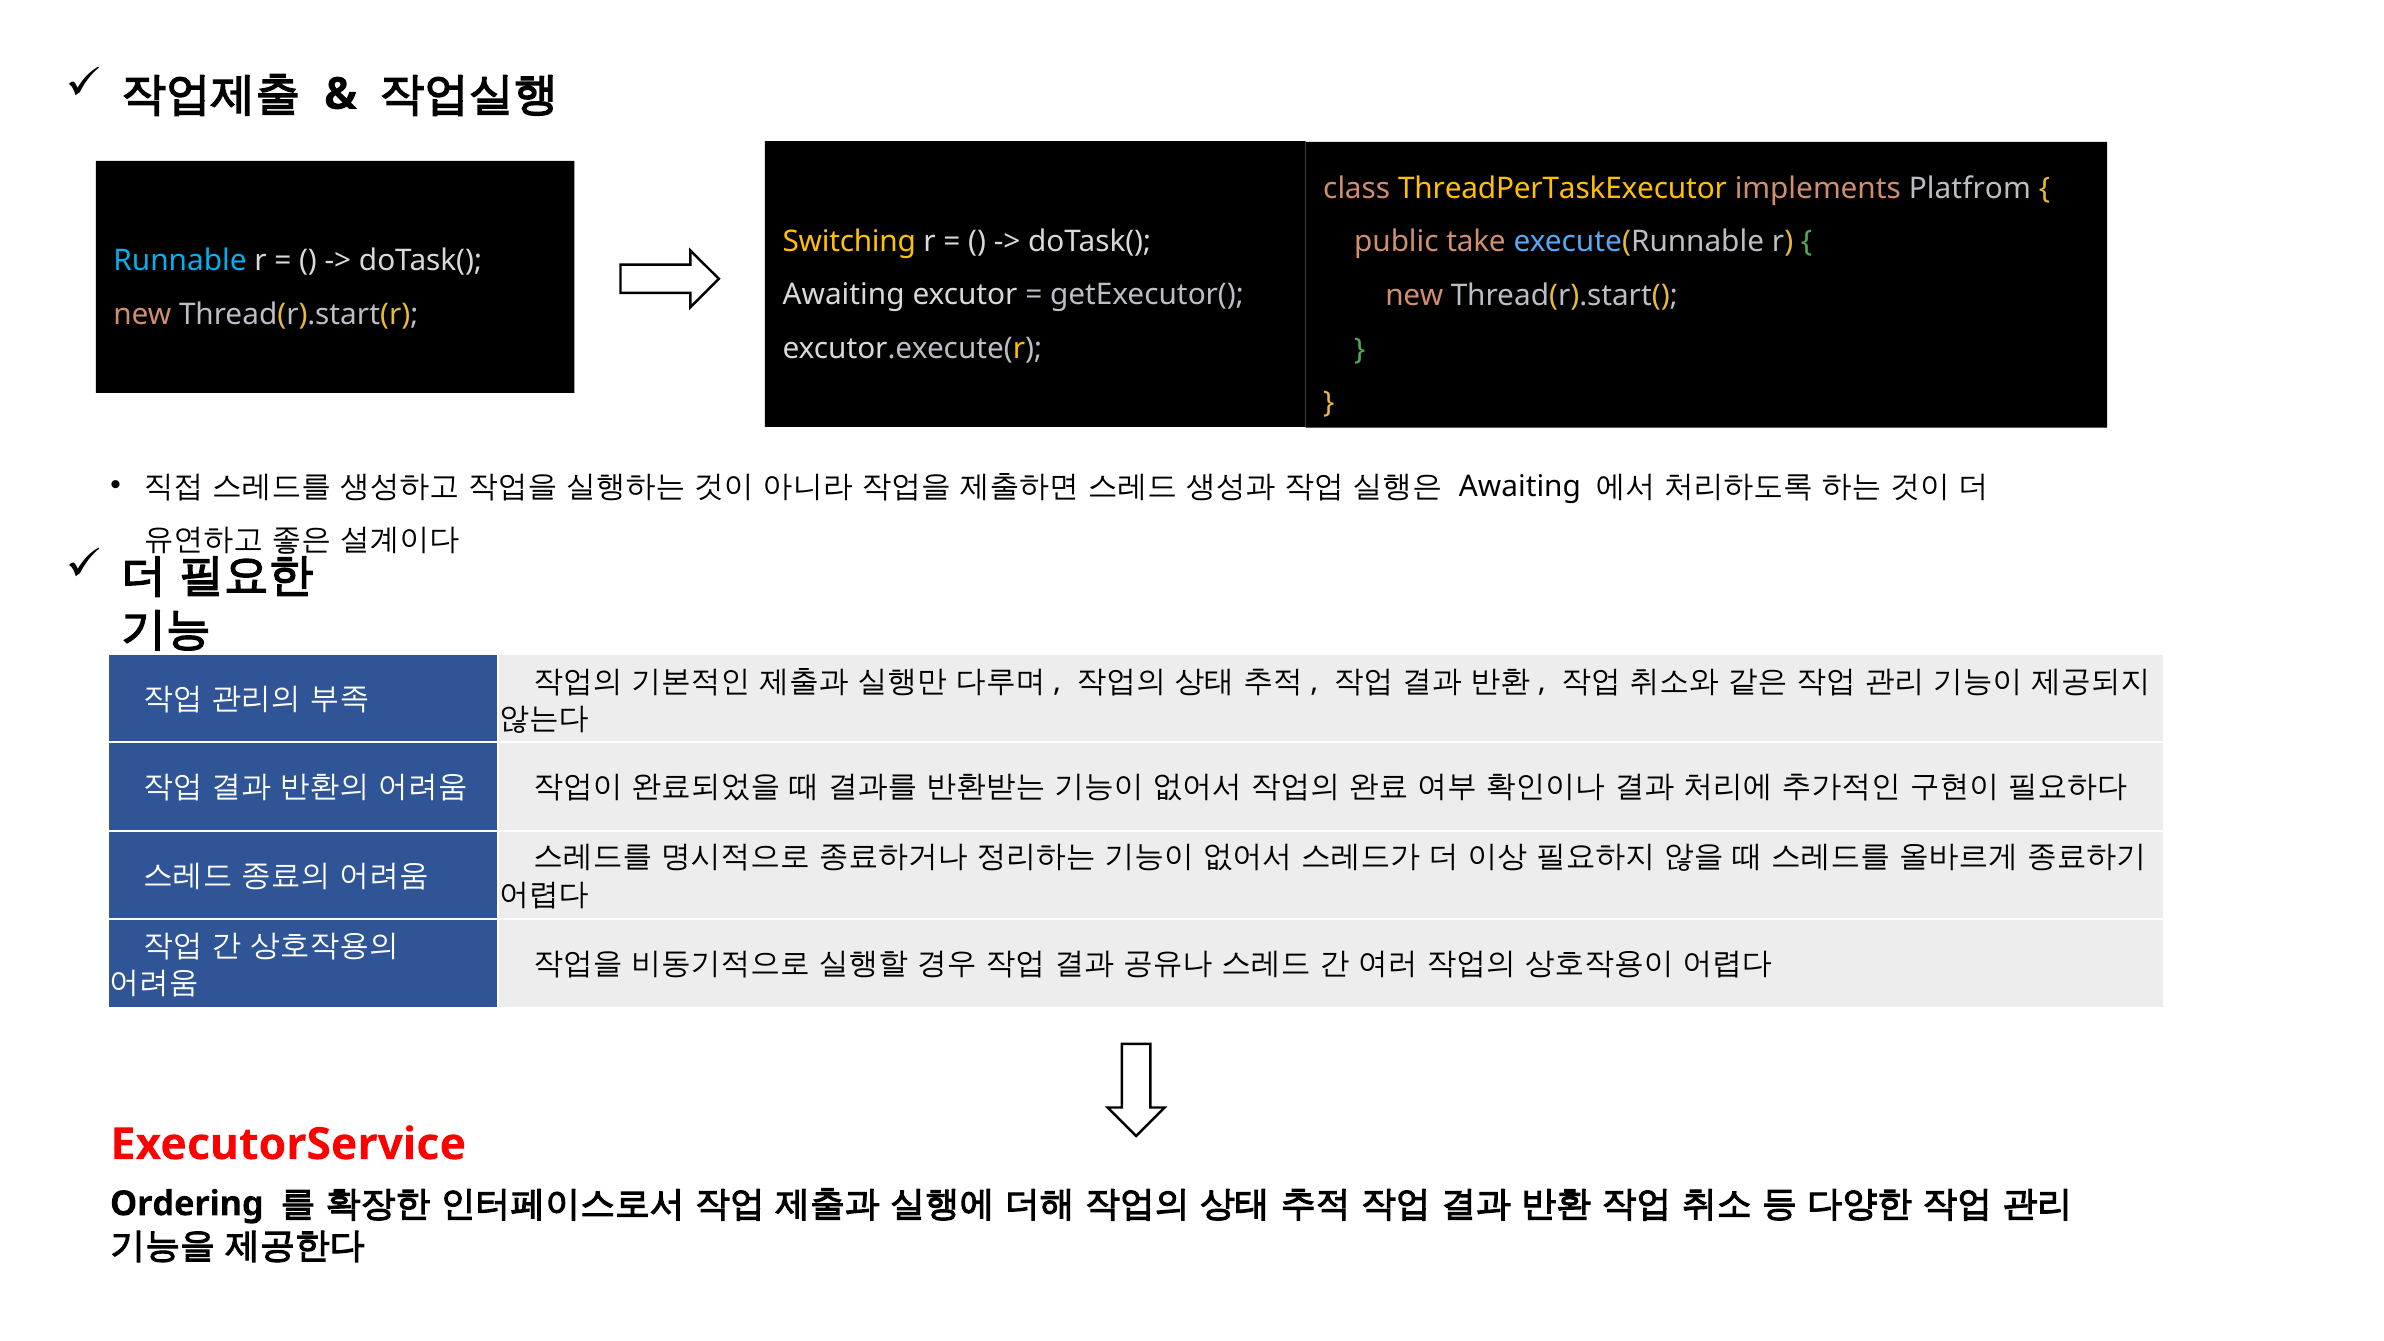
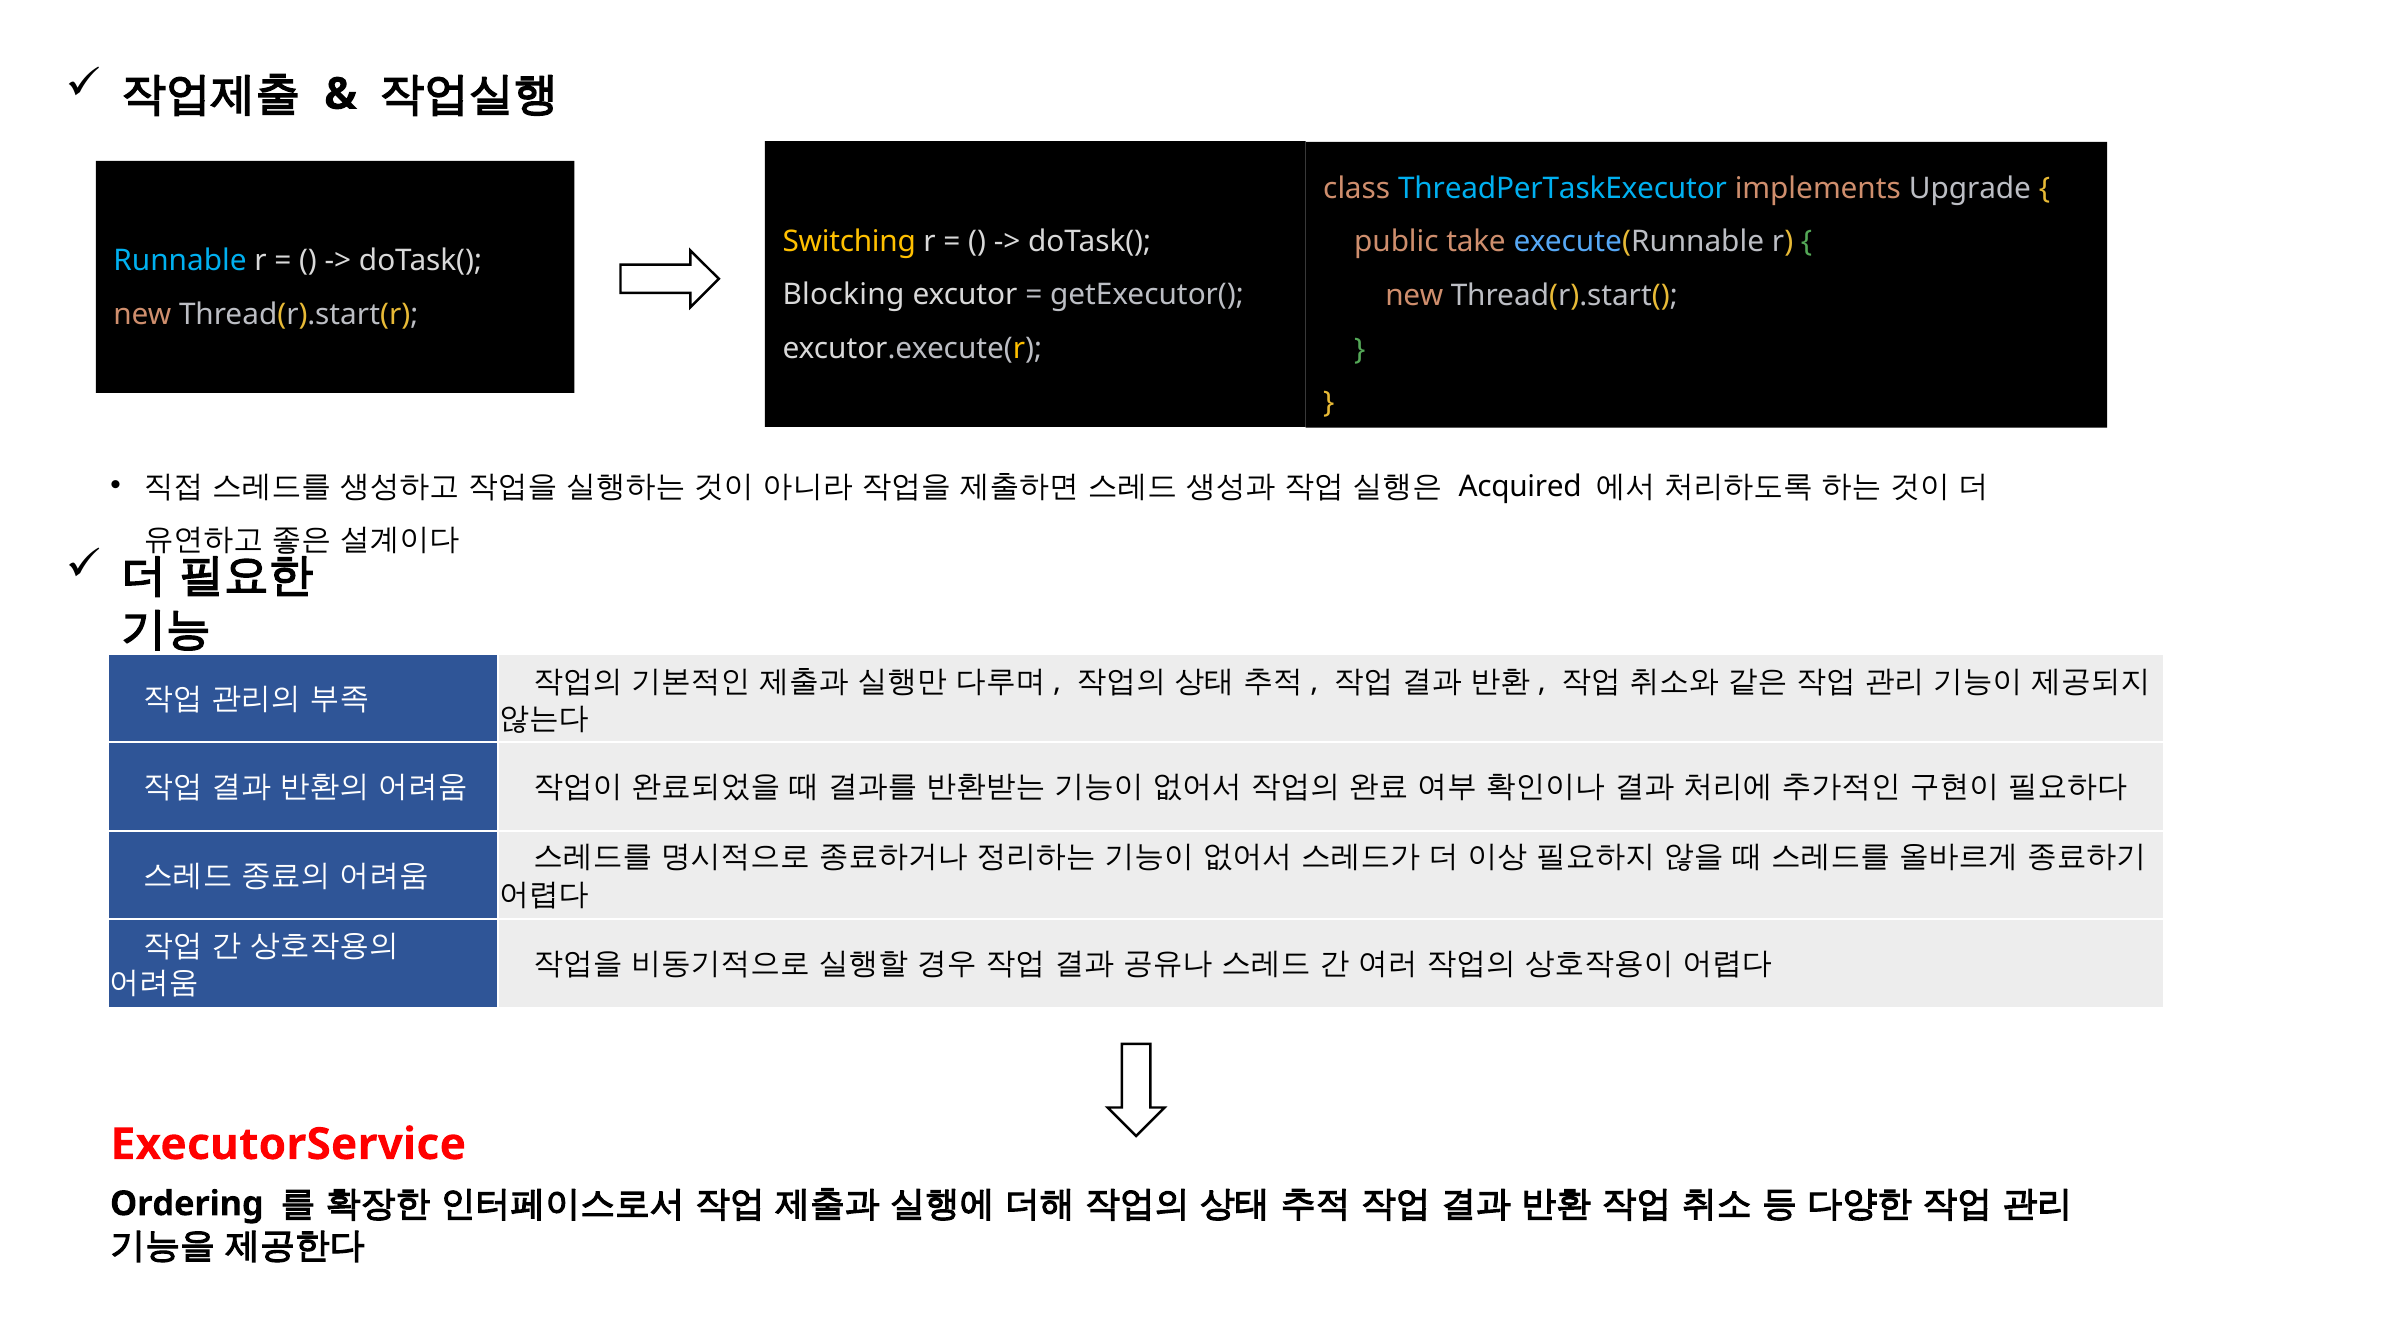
ThreadPerTaskExecutor colour: yellow -> light blue
Platfrom: Platfrom -> Upgrade
Awaiting at (844, 295): Awaiting -> Blocking
Awaiting at (1520, 486): Awaiting -> Acquired
